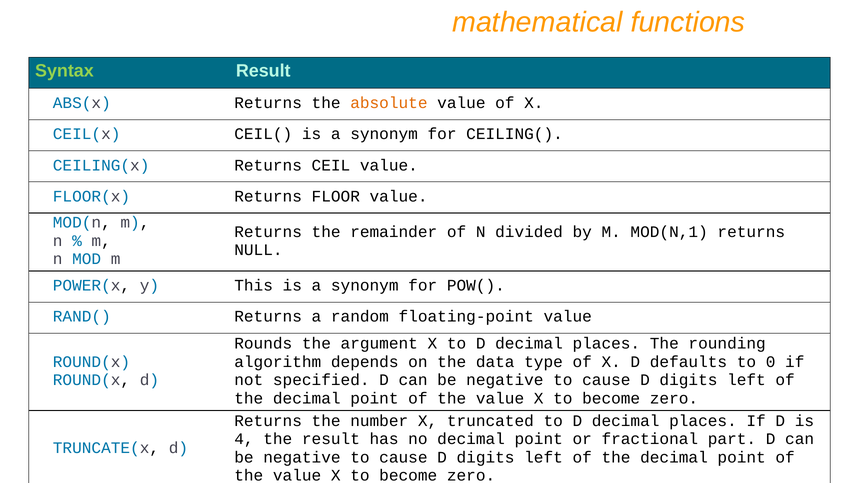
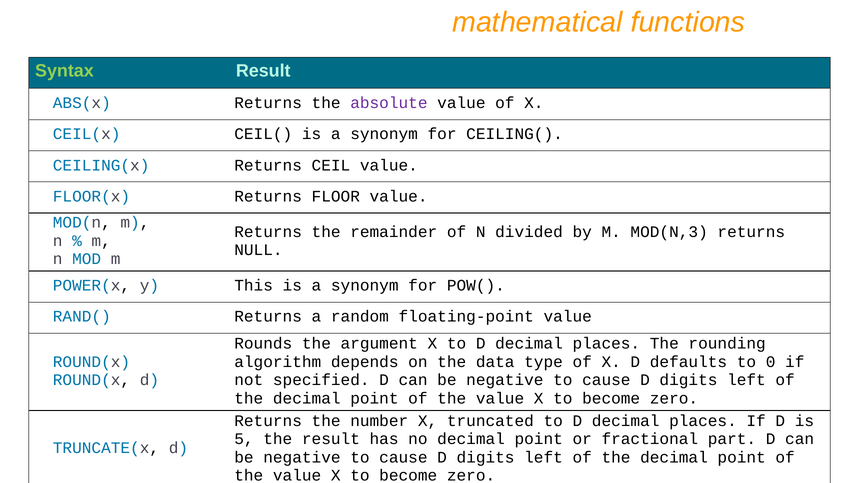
absolute colour: orange -> purple
MOD(N,1: MOD(N,1 -> MOD(N,3
4: 4 -> 5
